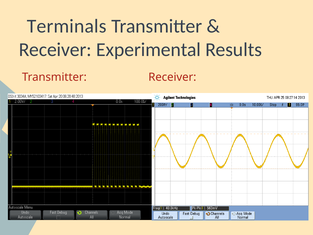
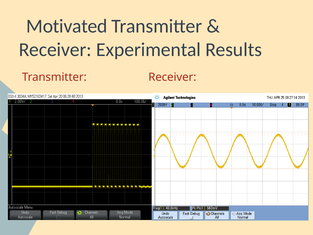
Terminals: Terminals -> Motivated
